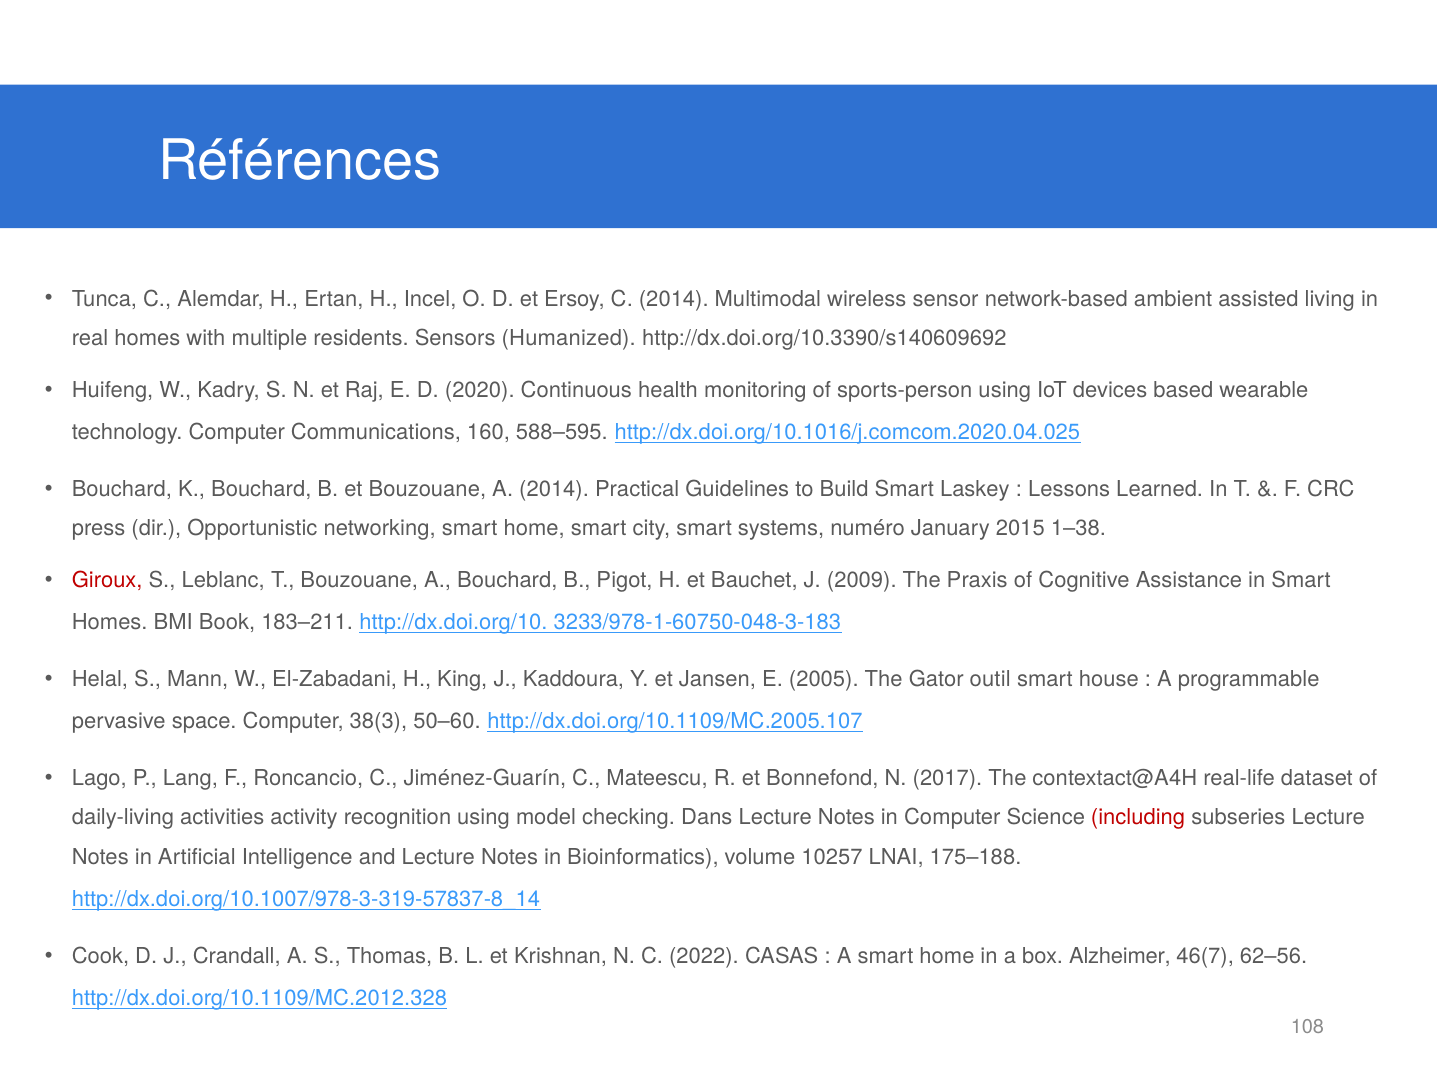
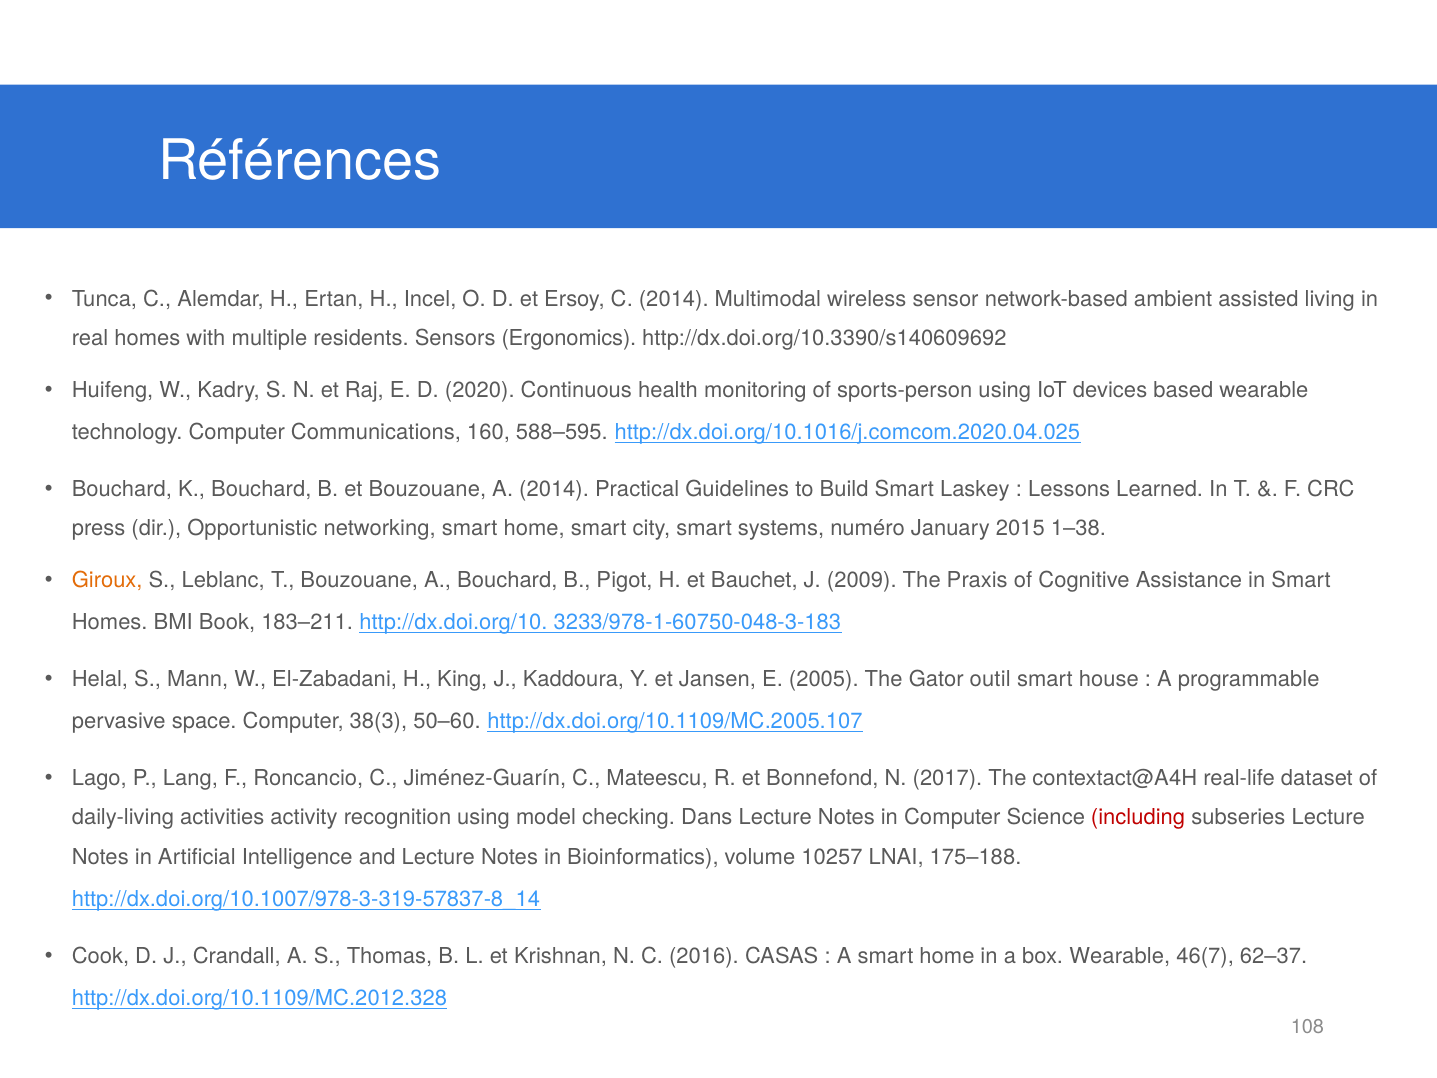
Humanized: Humanized -> Ergonomics
Giroux colour: red -> orange
2022: 2022 -> 2016
box Alzheimer: Alzheimer -> Wearable
62–56: 62–56 -> 62–37
